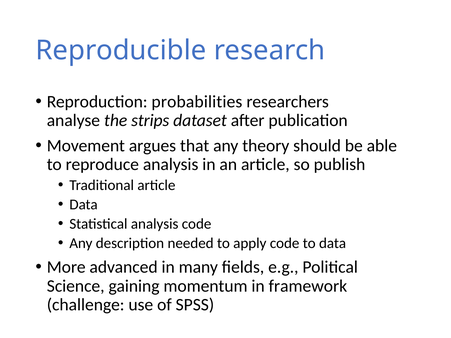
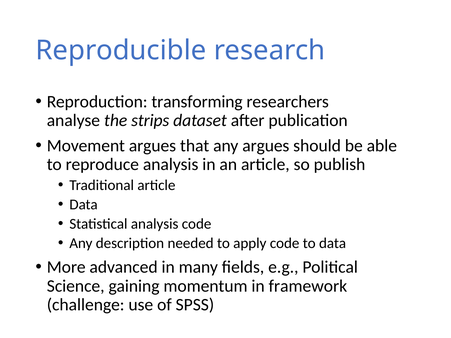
probabilities: probabilities -> transforming
any theory: theory -> argues
